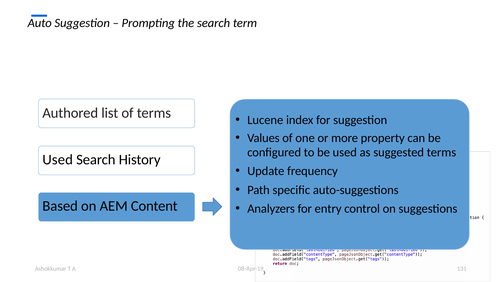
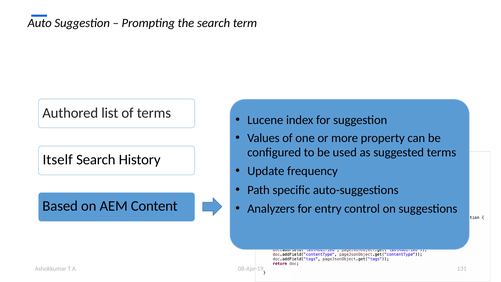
Used at (58, 160): Used -> Itself
